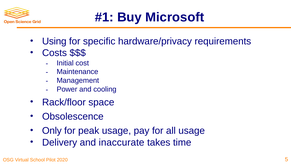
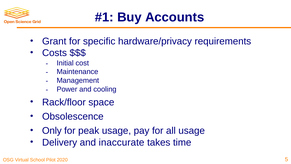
Microsoft: Microsoft -> Accounts
Using: Using -> Grant
